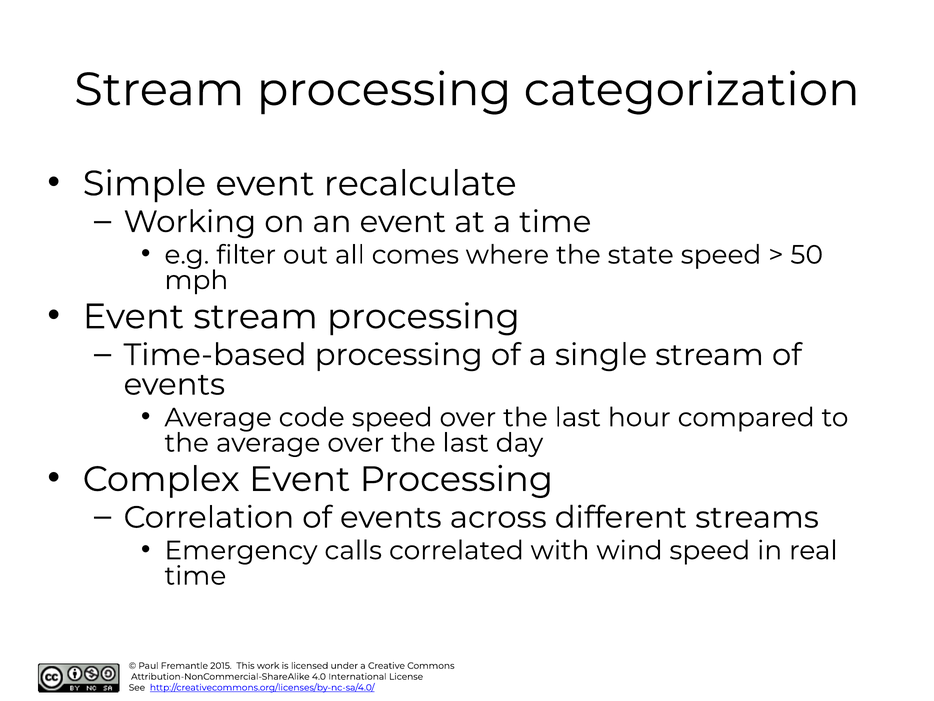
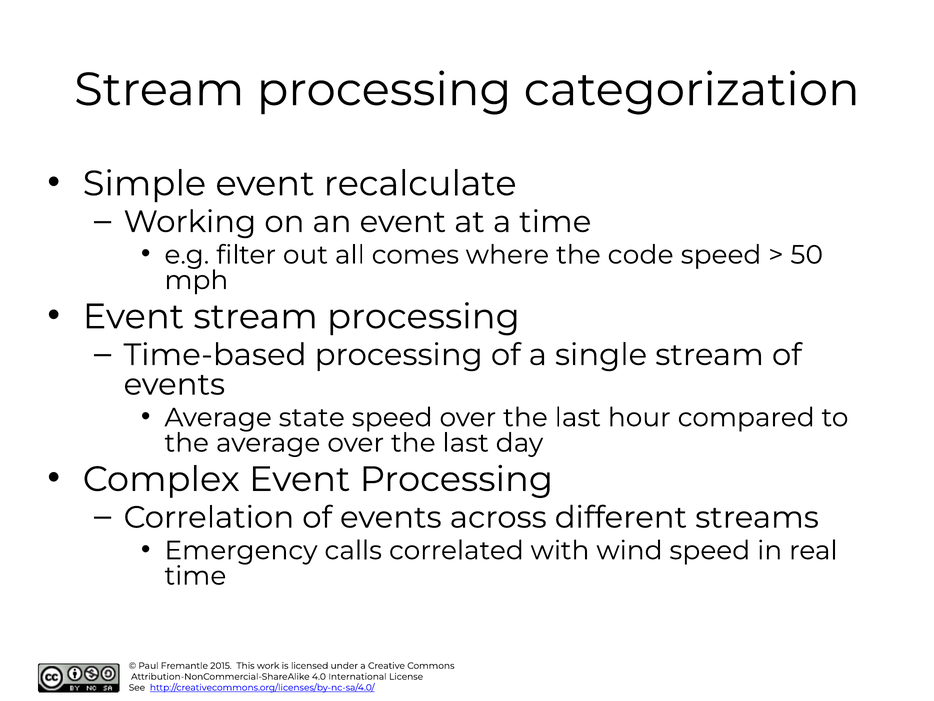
state: state -> code
code: code -> state
